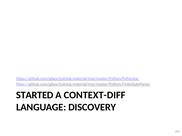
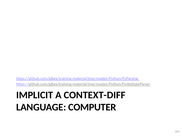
STARTED: STARTED -> IMPLICIT
DISCOVERY: DISCOVERY -> COMPUTER
